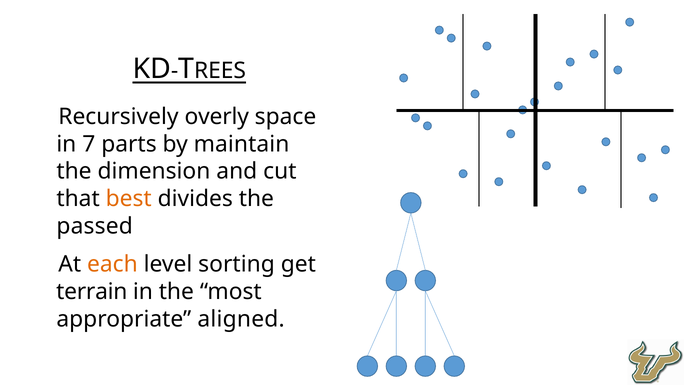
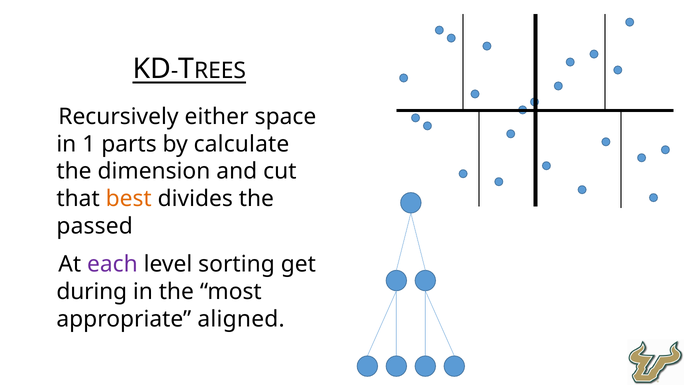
overly: overly -> either
7: 7 -> 1
maintain: maintain -> calculate
each colour: orange -> purple
terrain: terrain -> during
